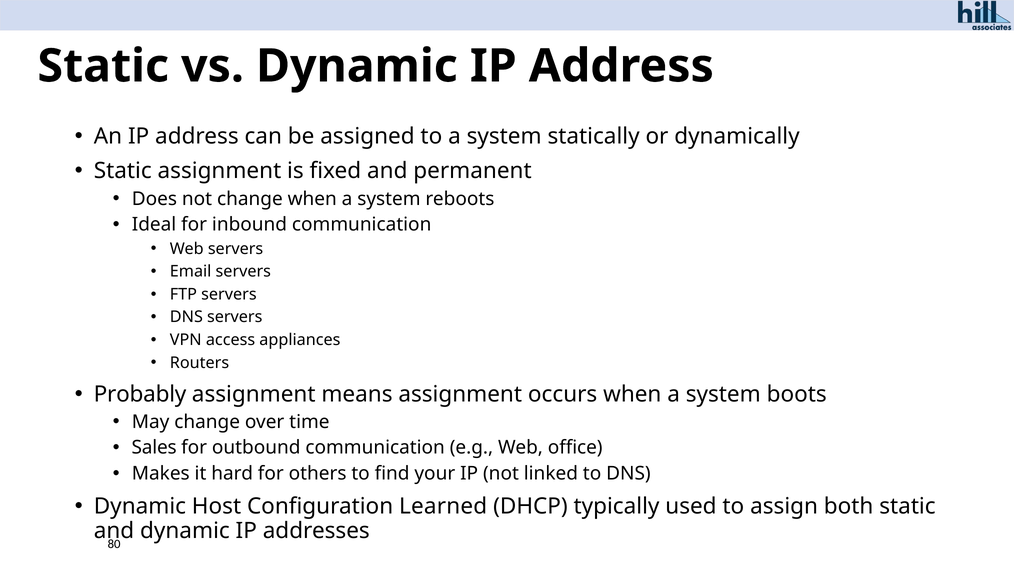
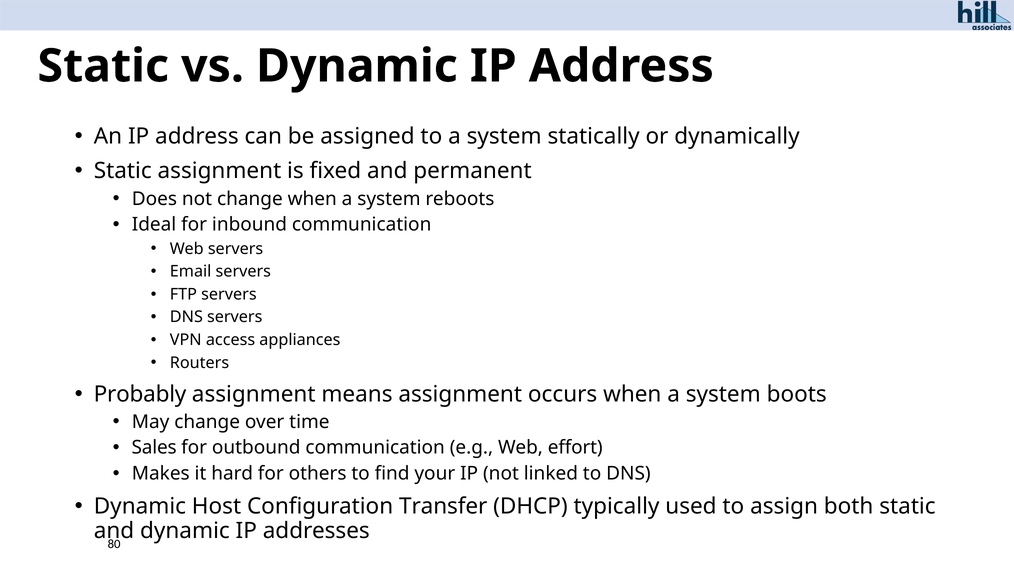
office: office -> effort
Learned: Learned -> Transfer
